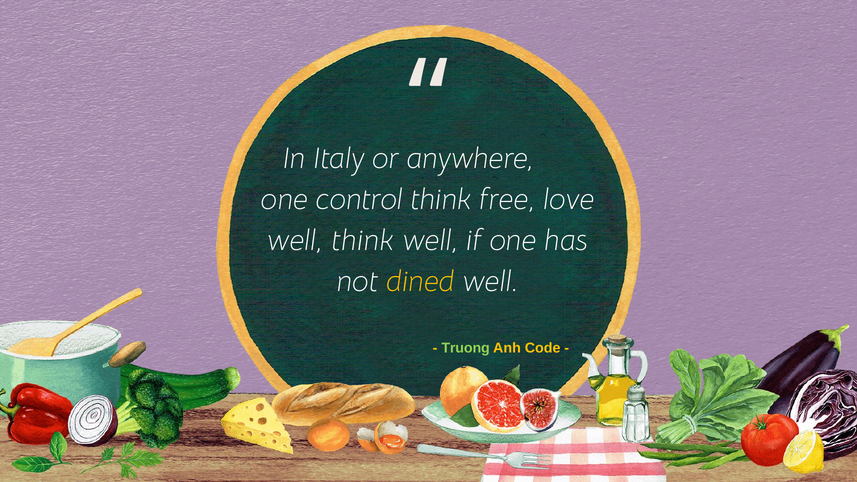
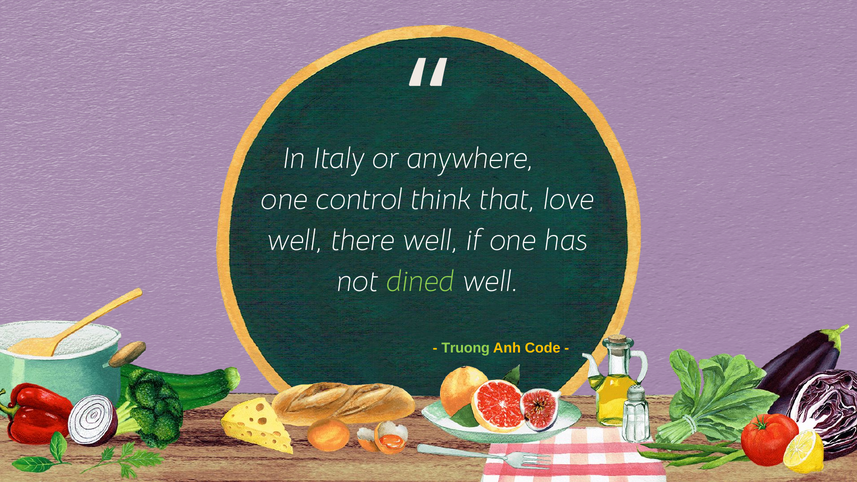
free: free -> that
well think: think -> there
dined colour: yellow -> light green
